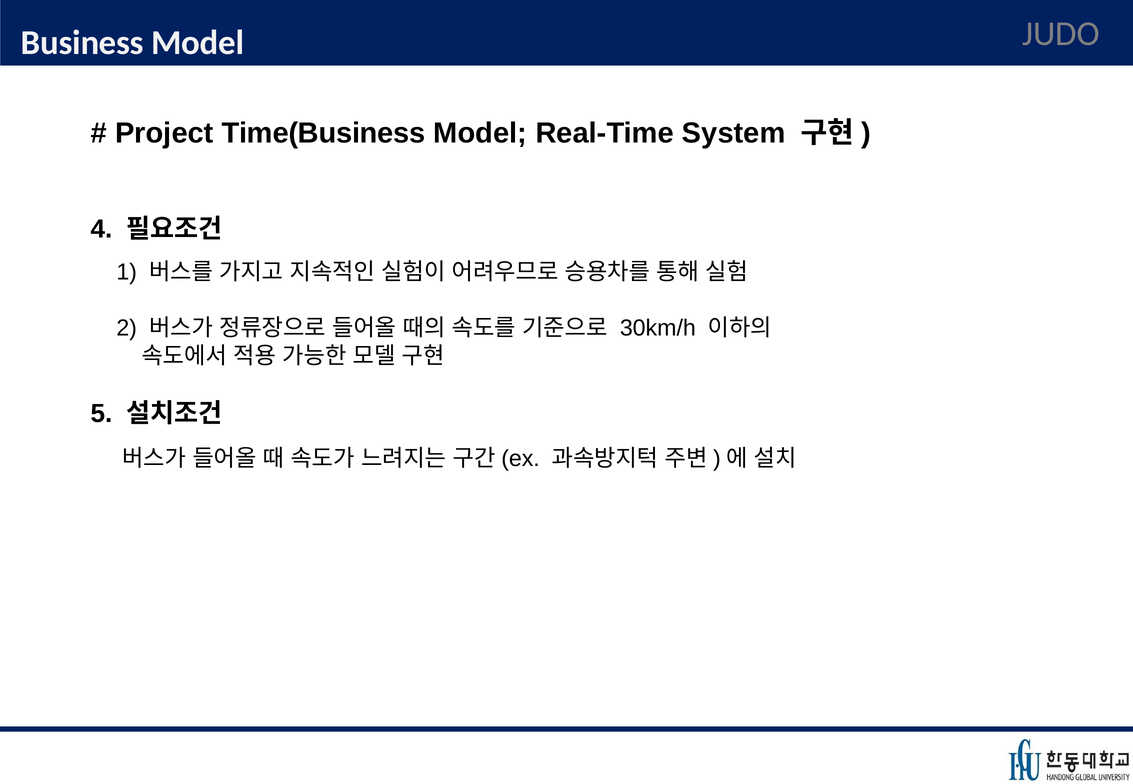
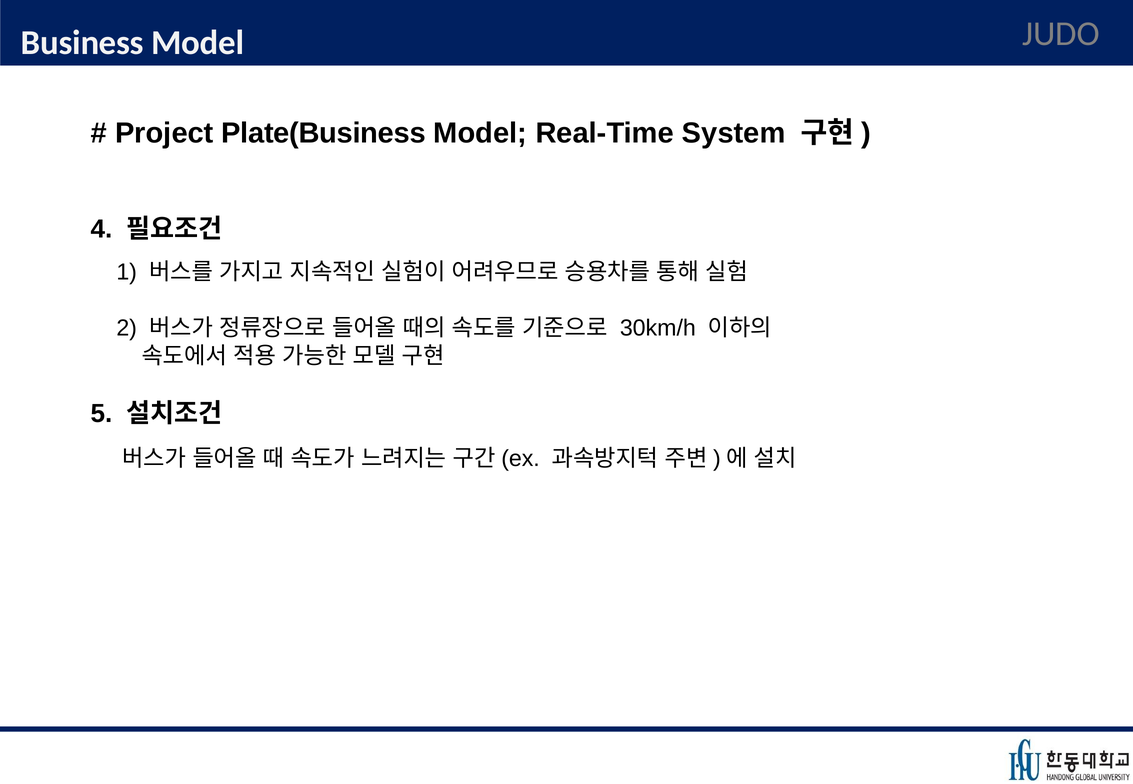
Time(Business: Time(Business -> Plate(Business
